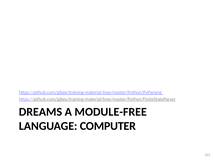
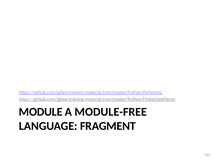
DREAMS: DREAMS -> MODULE
COMPUTER: COMPUTER -> FRAGMENT
